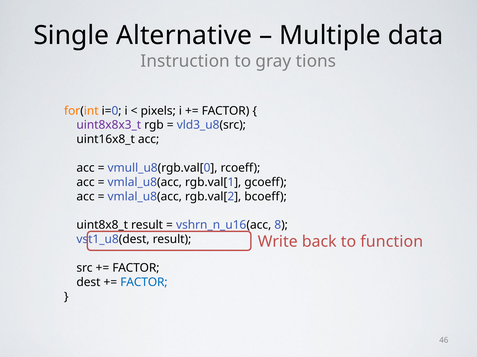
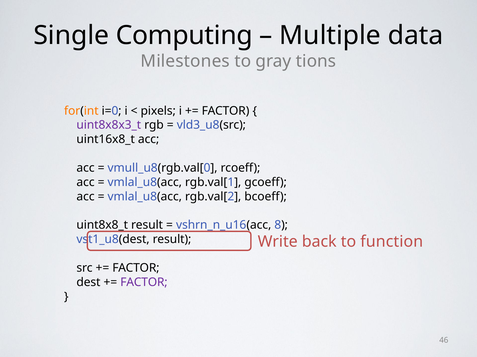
Alternative: Alternative -> Computing
Instruction: Instruction -> Milestones
FACTOR at (144, 283) colour: blue -> purple
